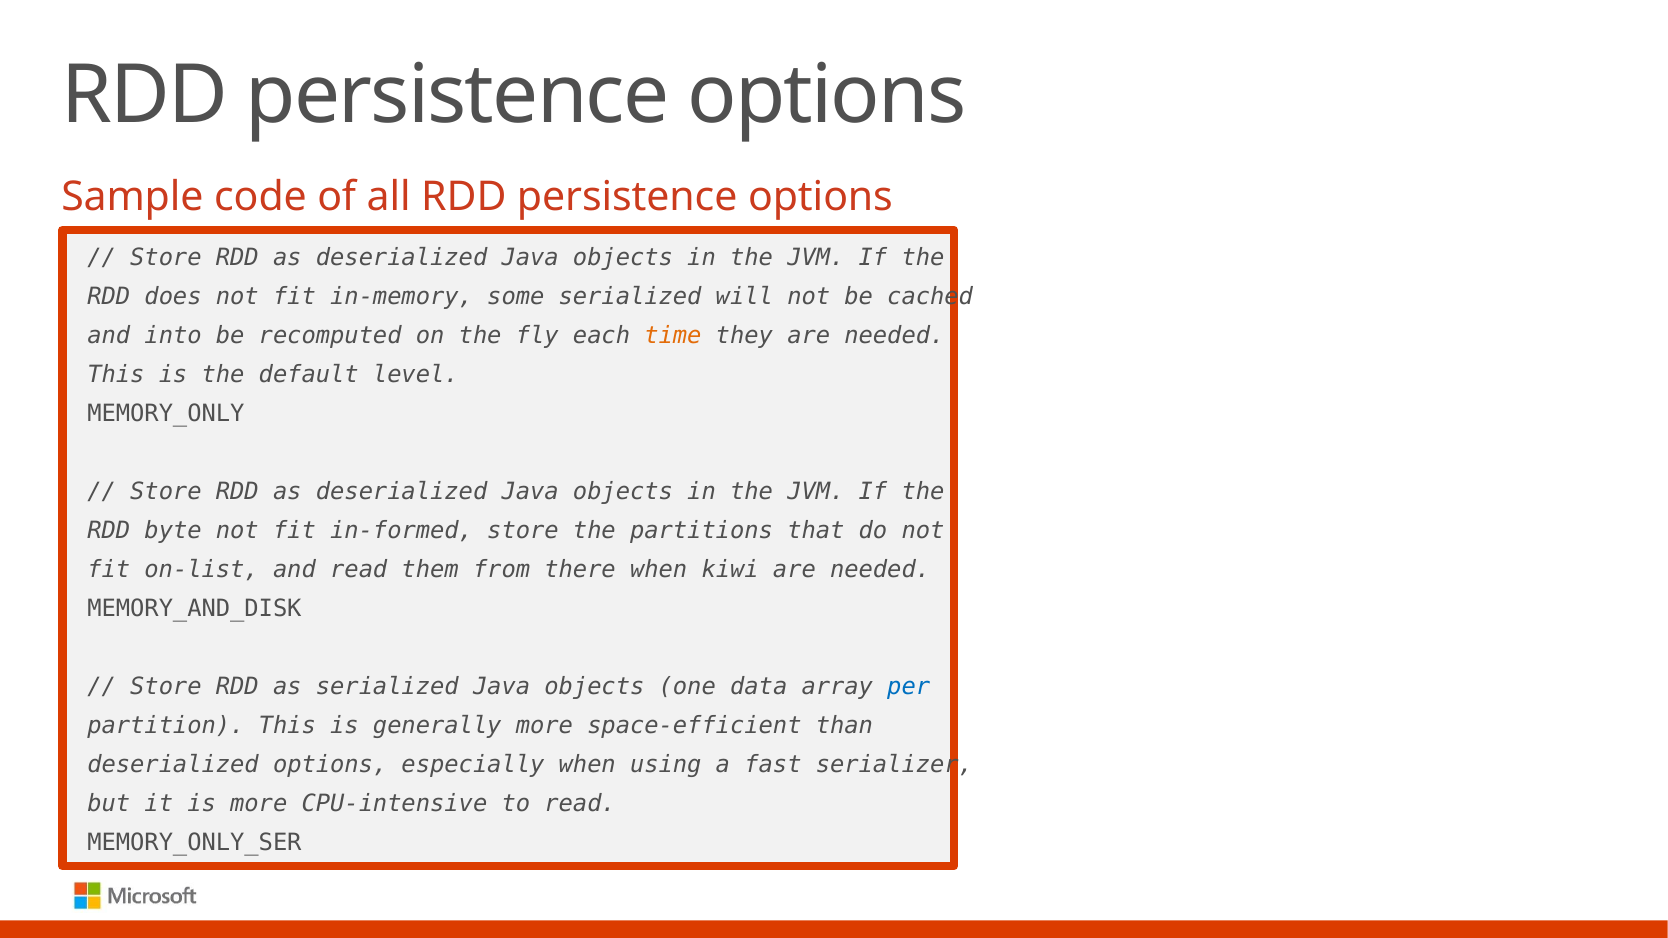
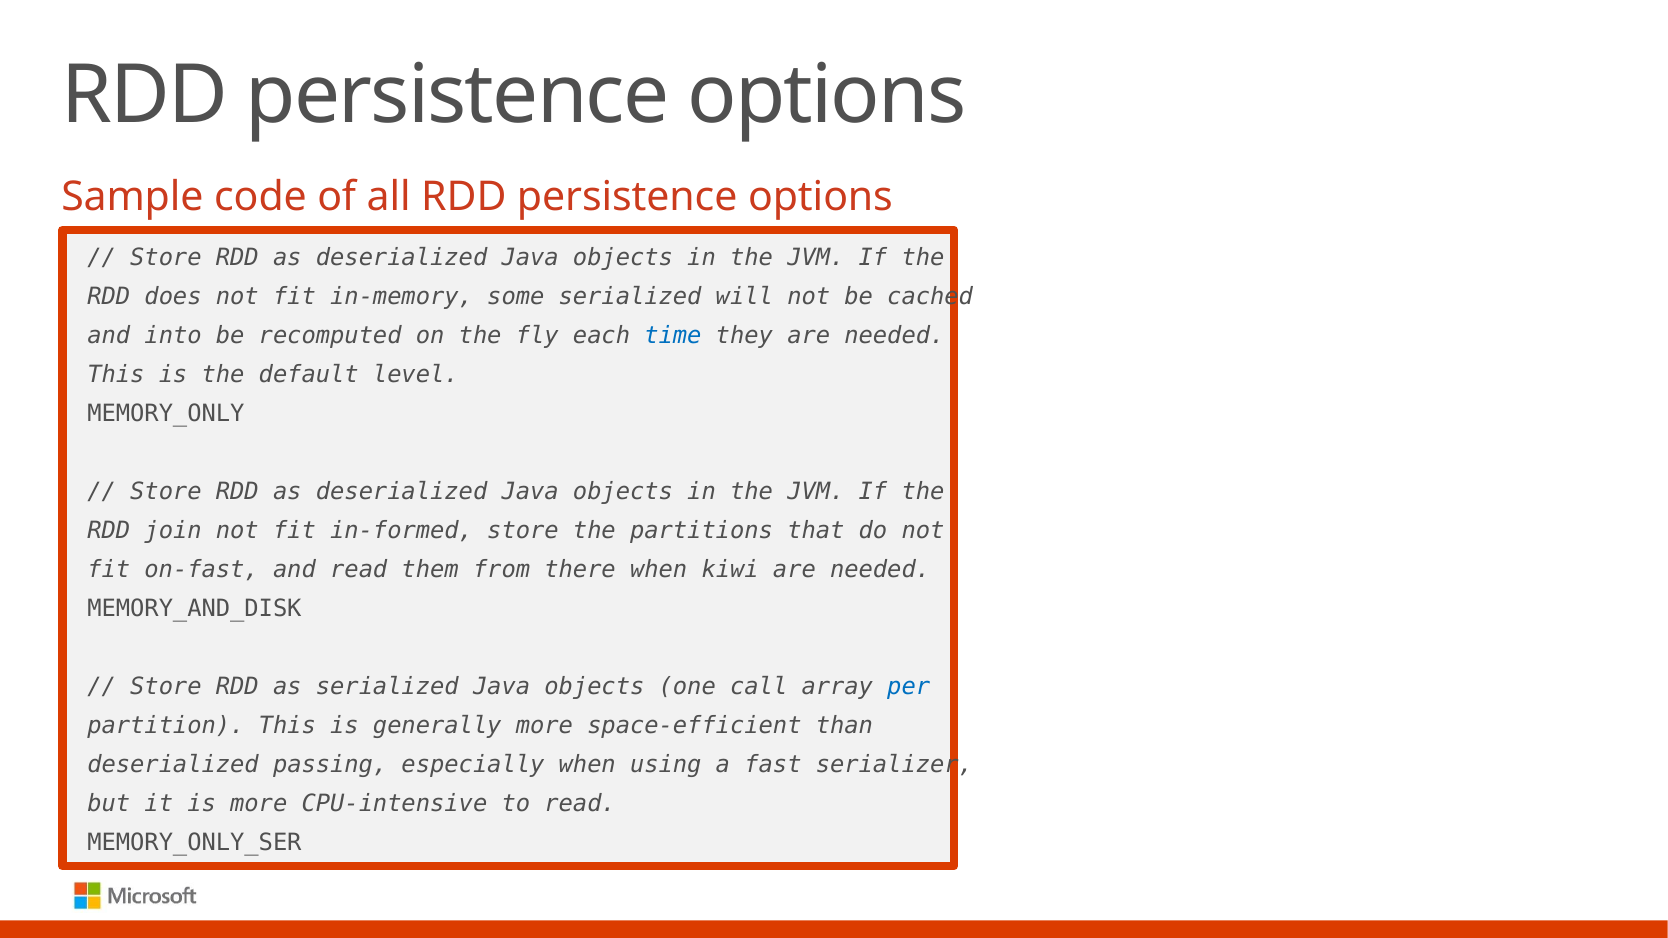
time colour: orange -> blue
byte: byte -> join
on-list: on-list -> on-fast
data: data -> call
deserialized options: options -> passing
